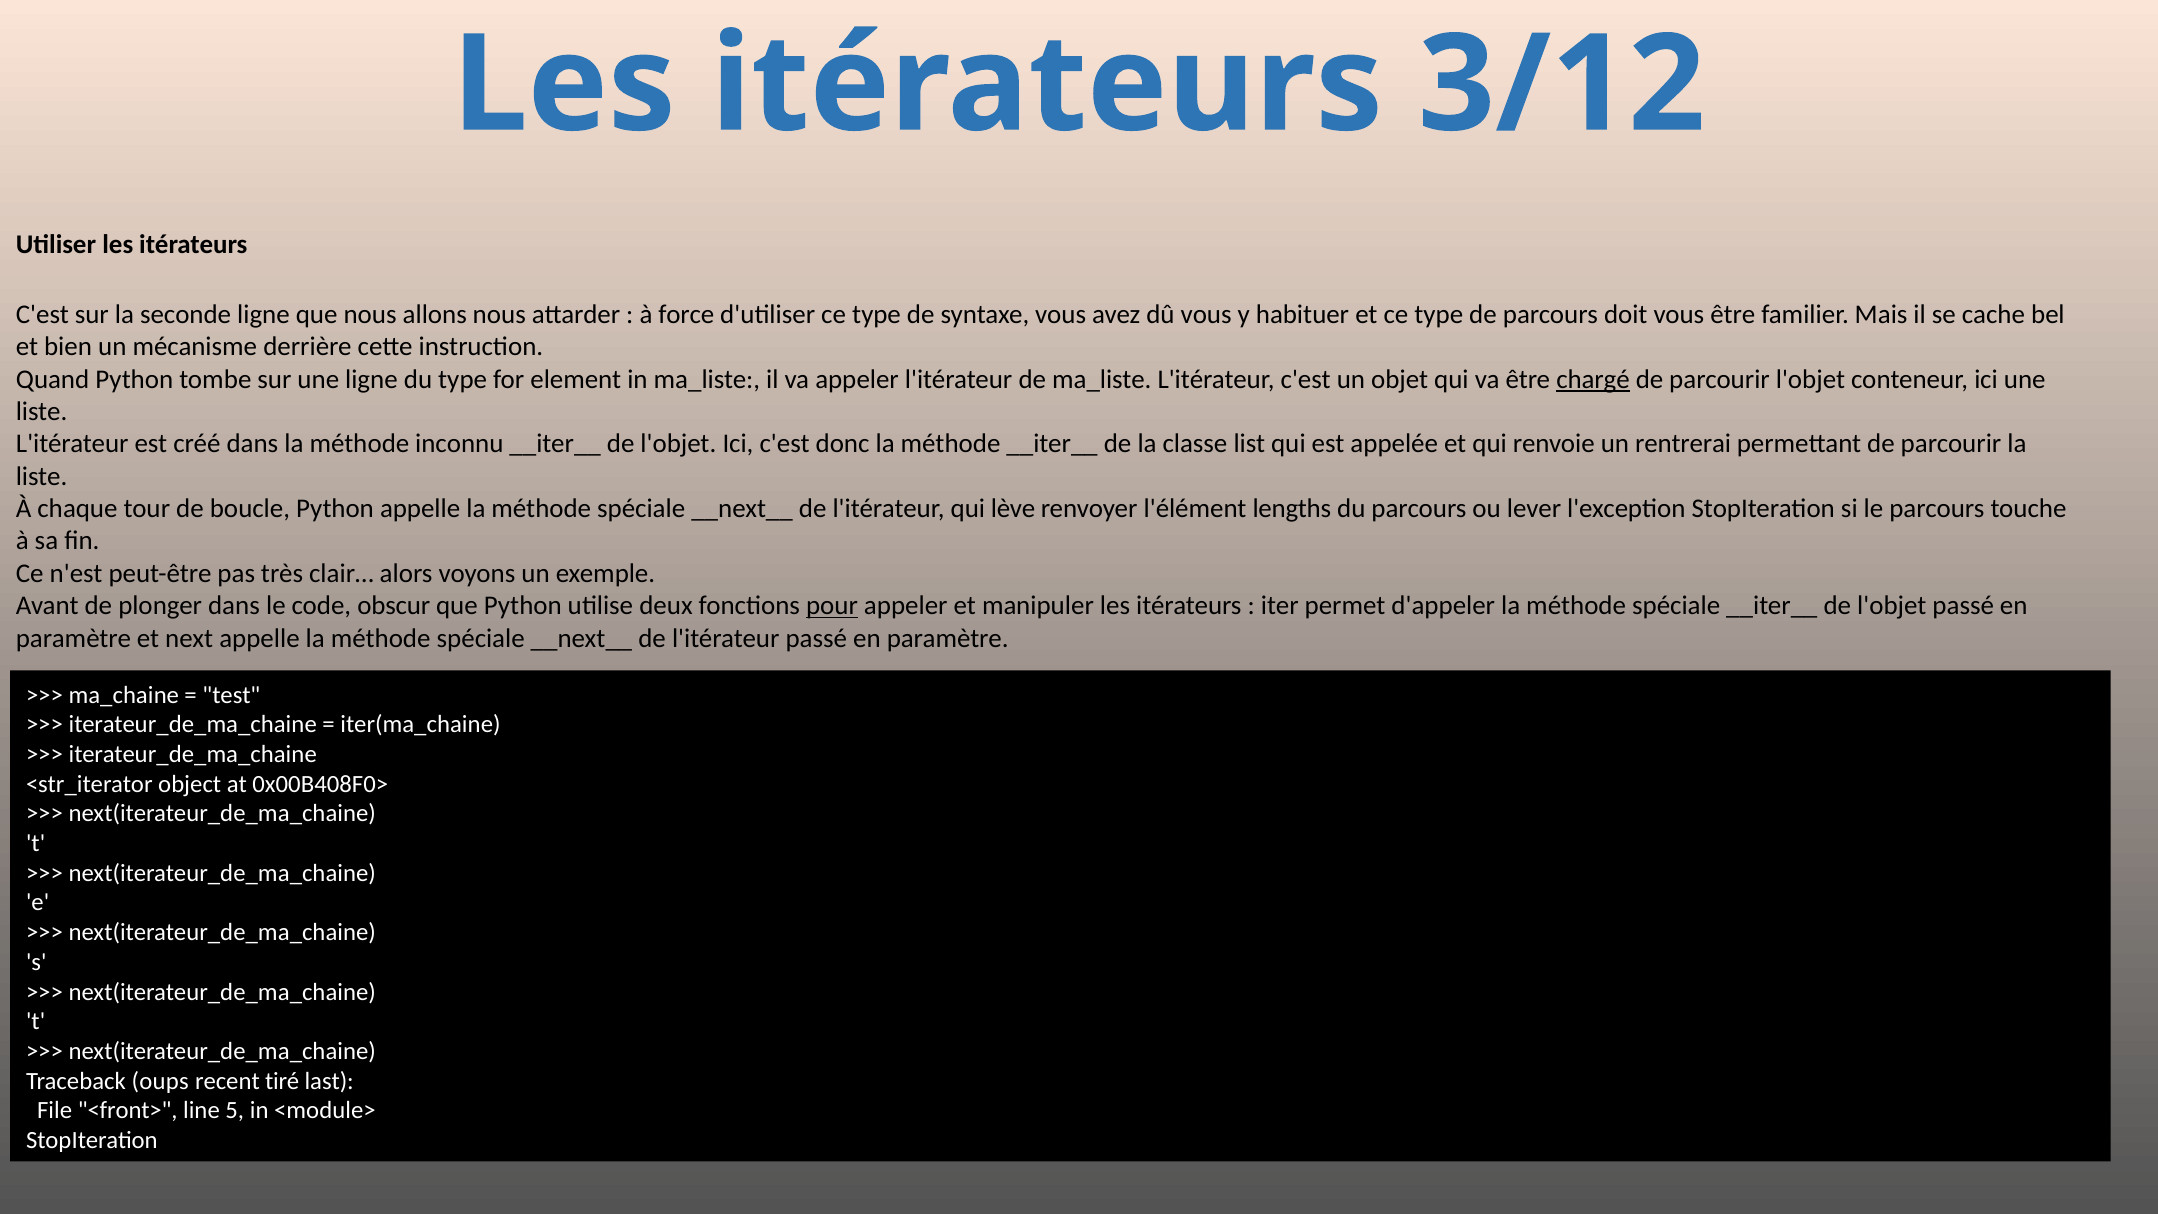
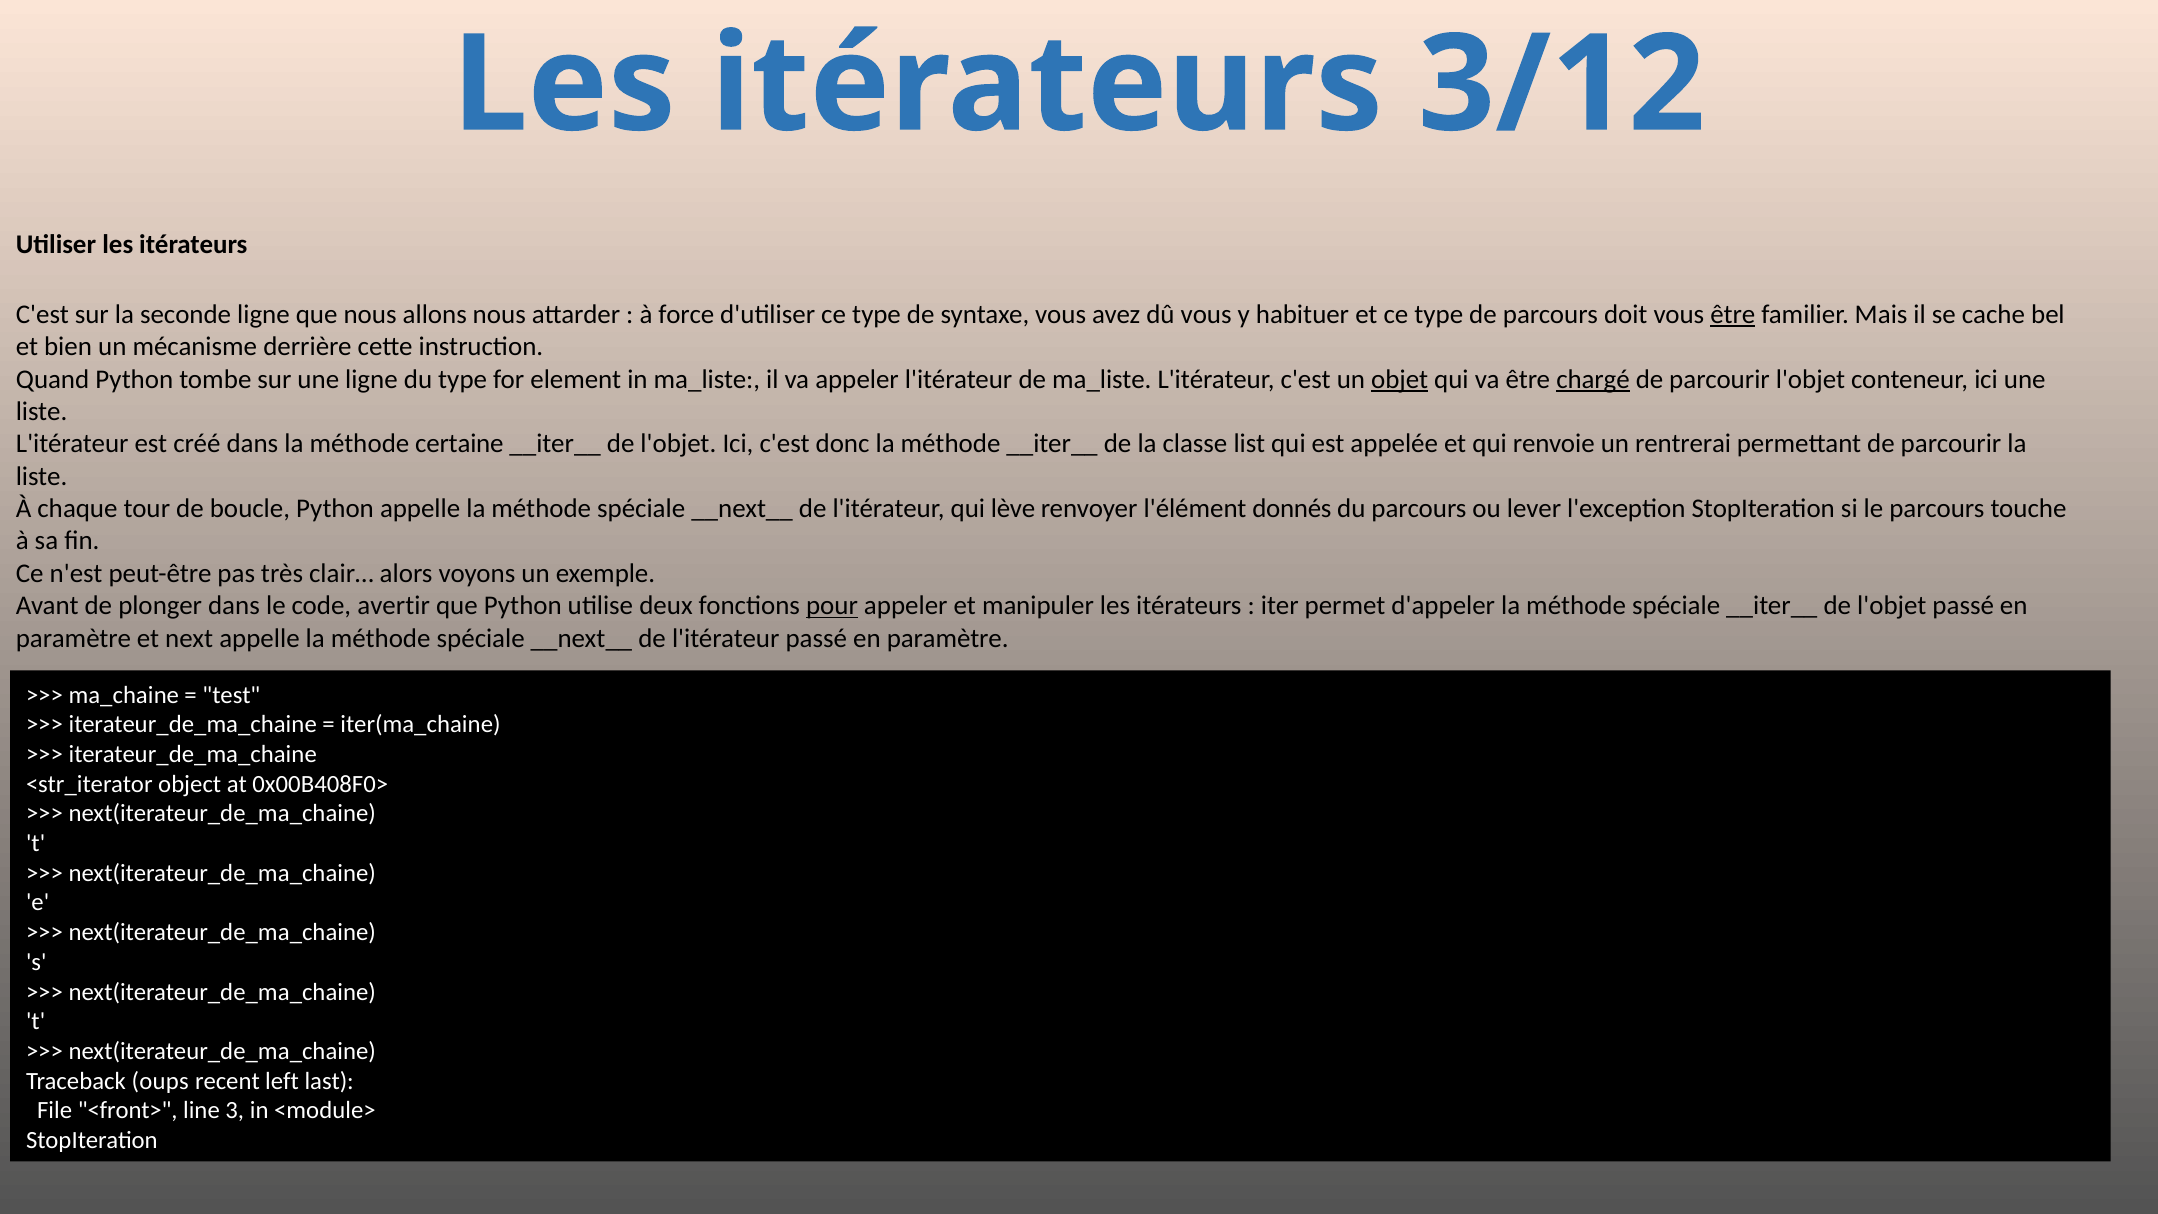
être at (1733, 314) underline: none -> present
objet underline: none -> present
inconnu: inconnu -> certaine
lengths: lengths -> donnés
obscur: obscur -> avertir
tiré: tiré -> left
5: 5 -> 3
